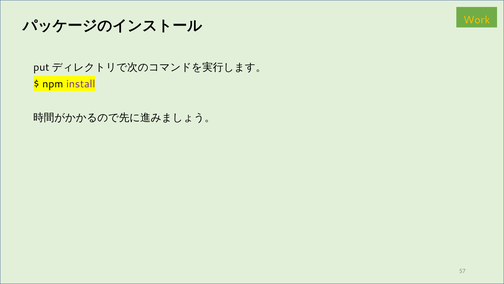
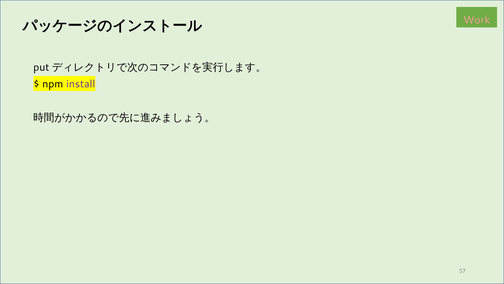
Work colour: yellow -> pink
